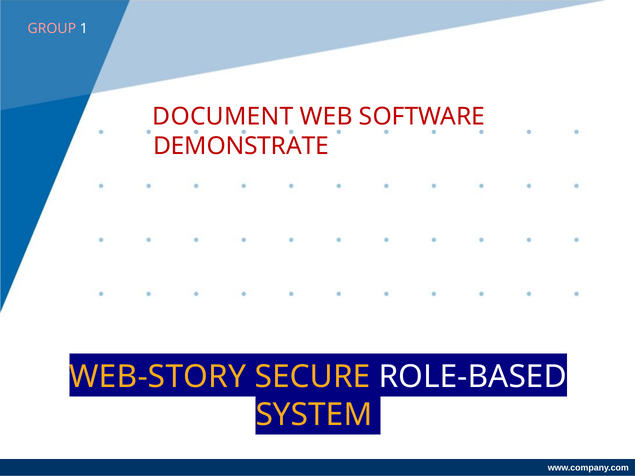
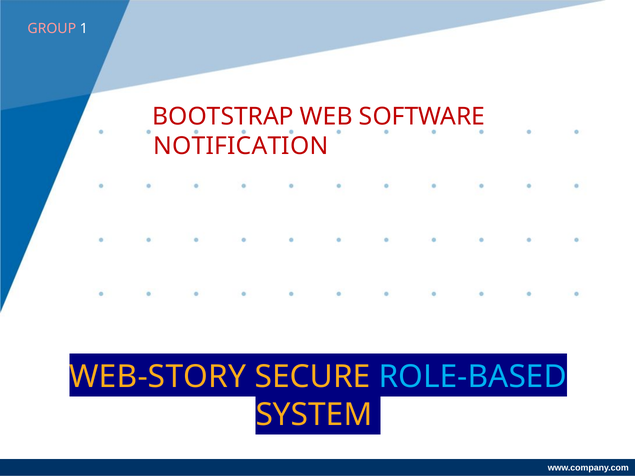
DOCUMENT: DOCUMENT -> BOOTSTRAP
DEMONSTRATE: DEMONSTRATE -> NOTIFICATION
ROLE-BASED colour: white -> light blue
